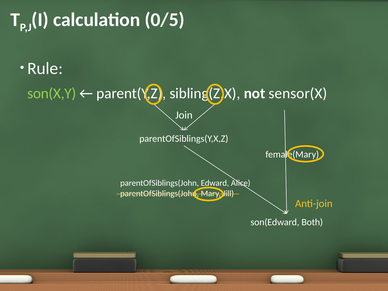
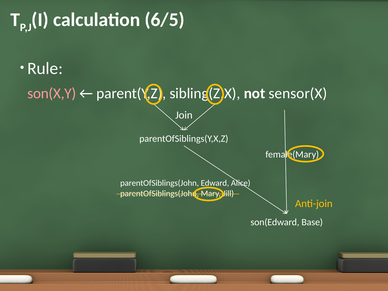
0/5: 0/5 -> 6/5
son(X,Y colour: light green -> pink
Both: Both -> Base
